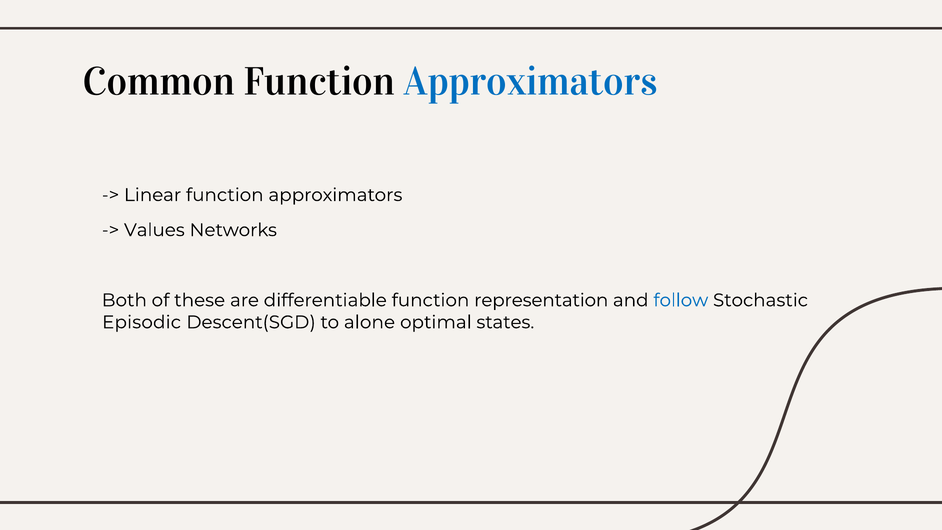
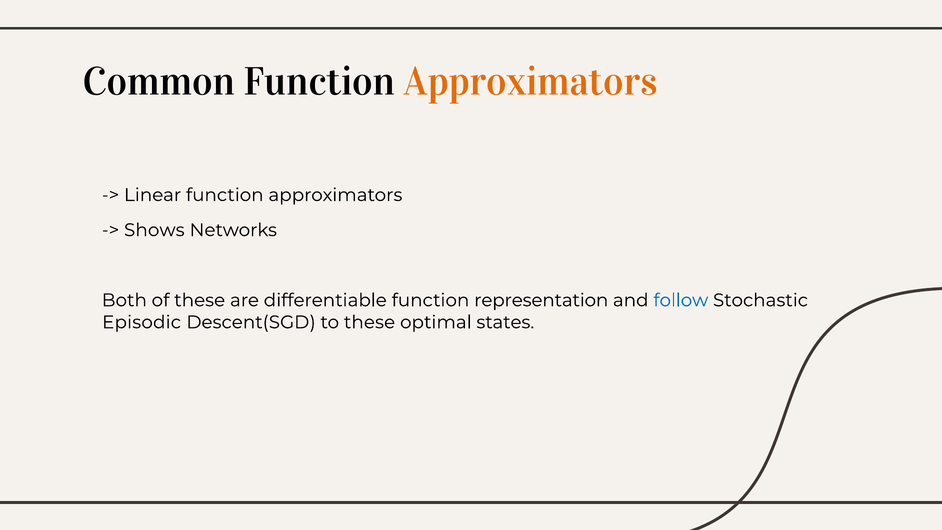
Approximators at (531, 82) colour: blue -> orange
Values: Values -> Shows
to alone: alone -> these
